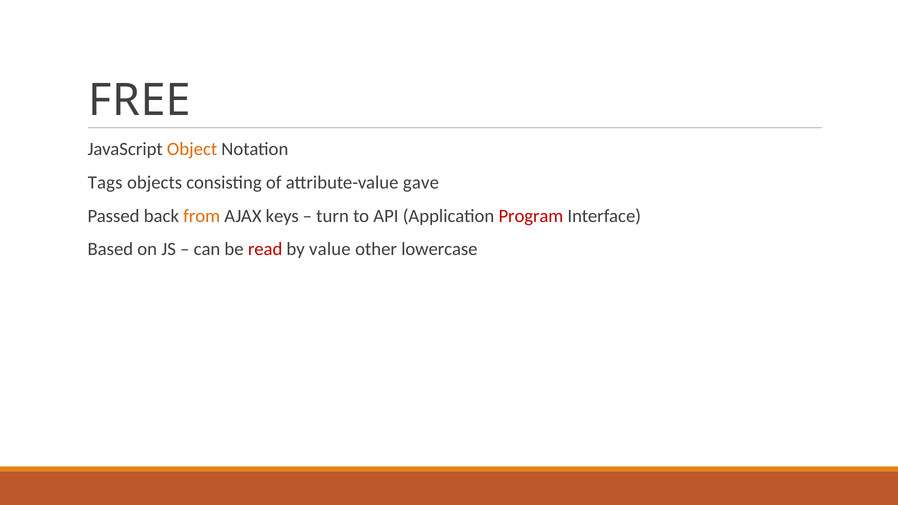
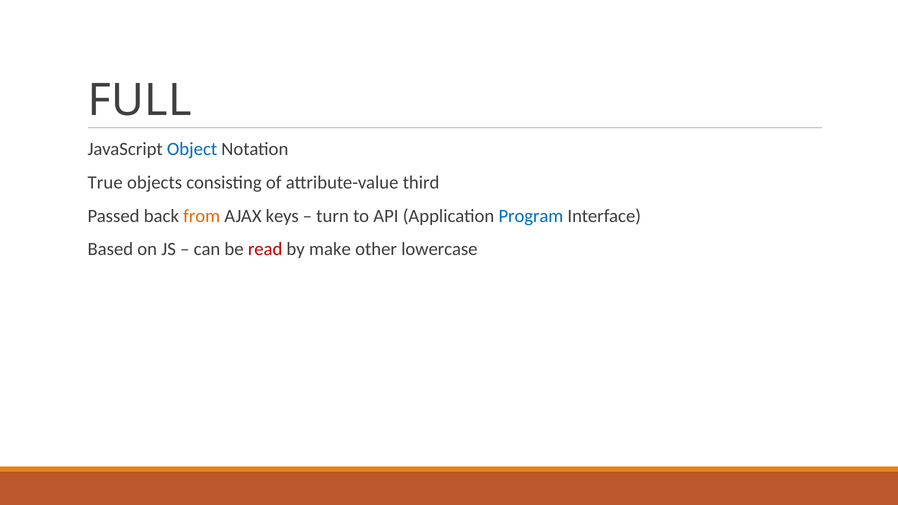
FREE: FREE -> FULL
Object colour: orange -> blue
Tags: Tags -> True
gave: gave -> third
Program colour: red -> blue
value: value -> make
